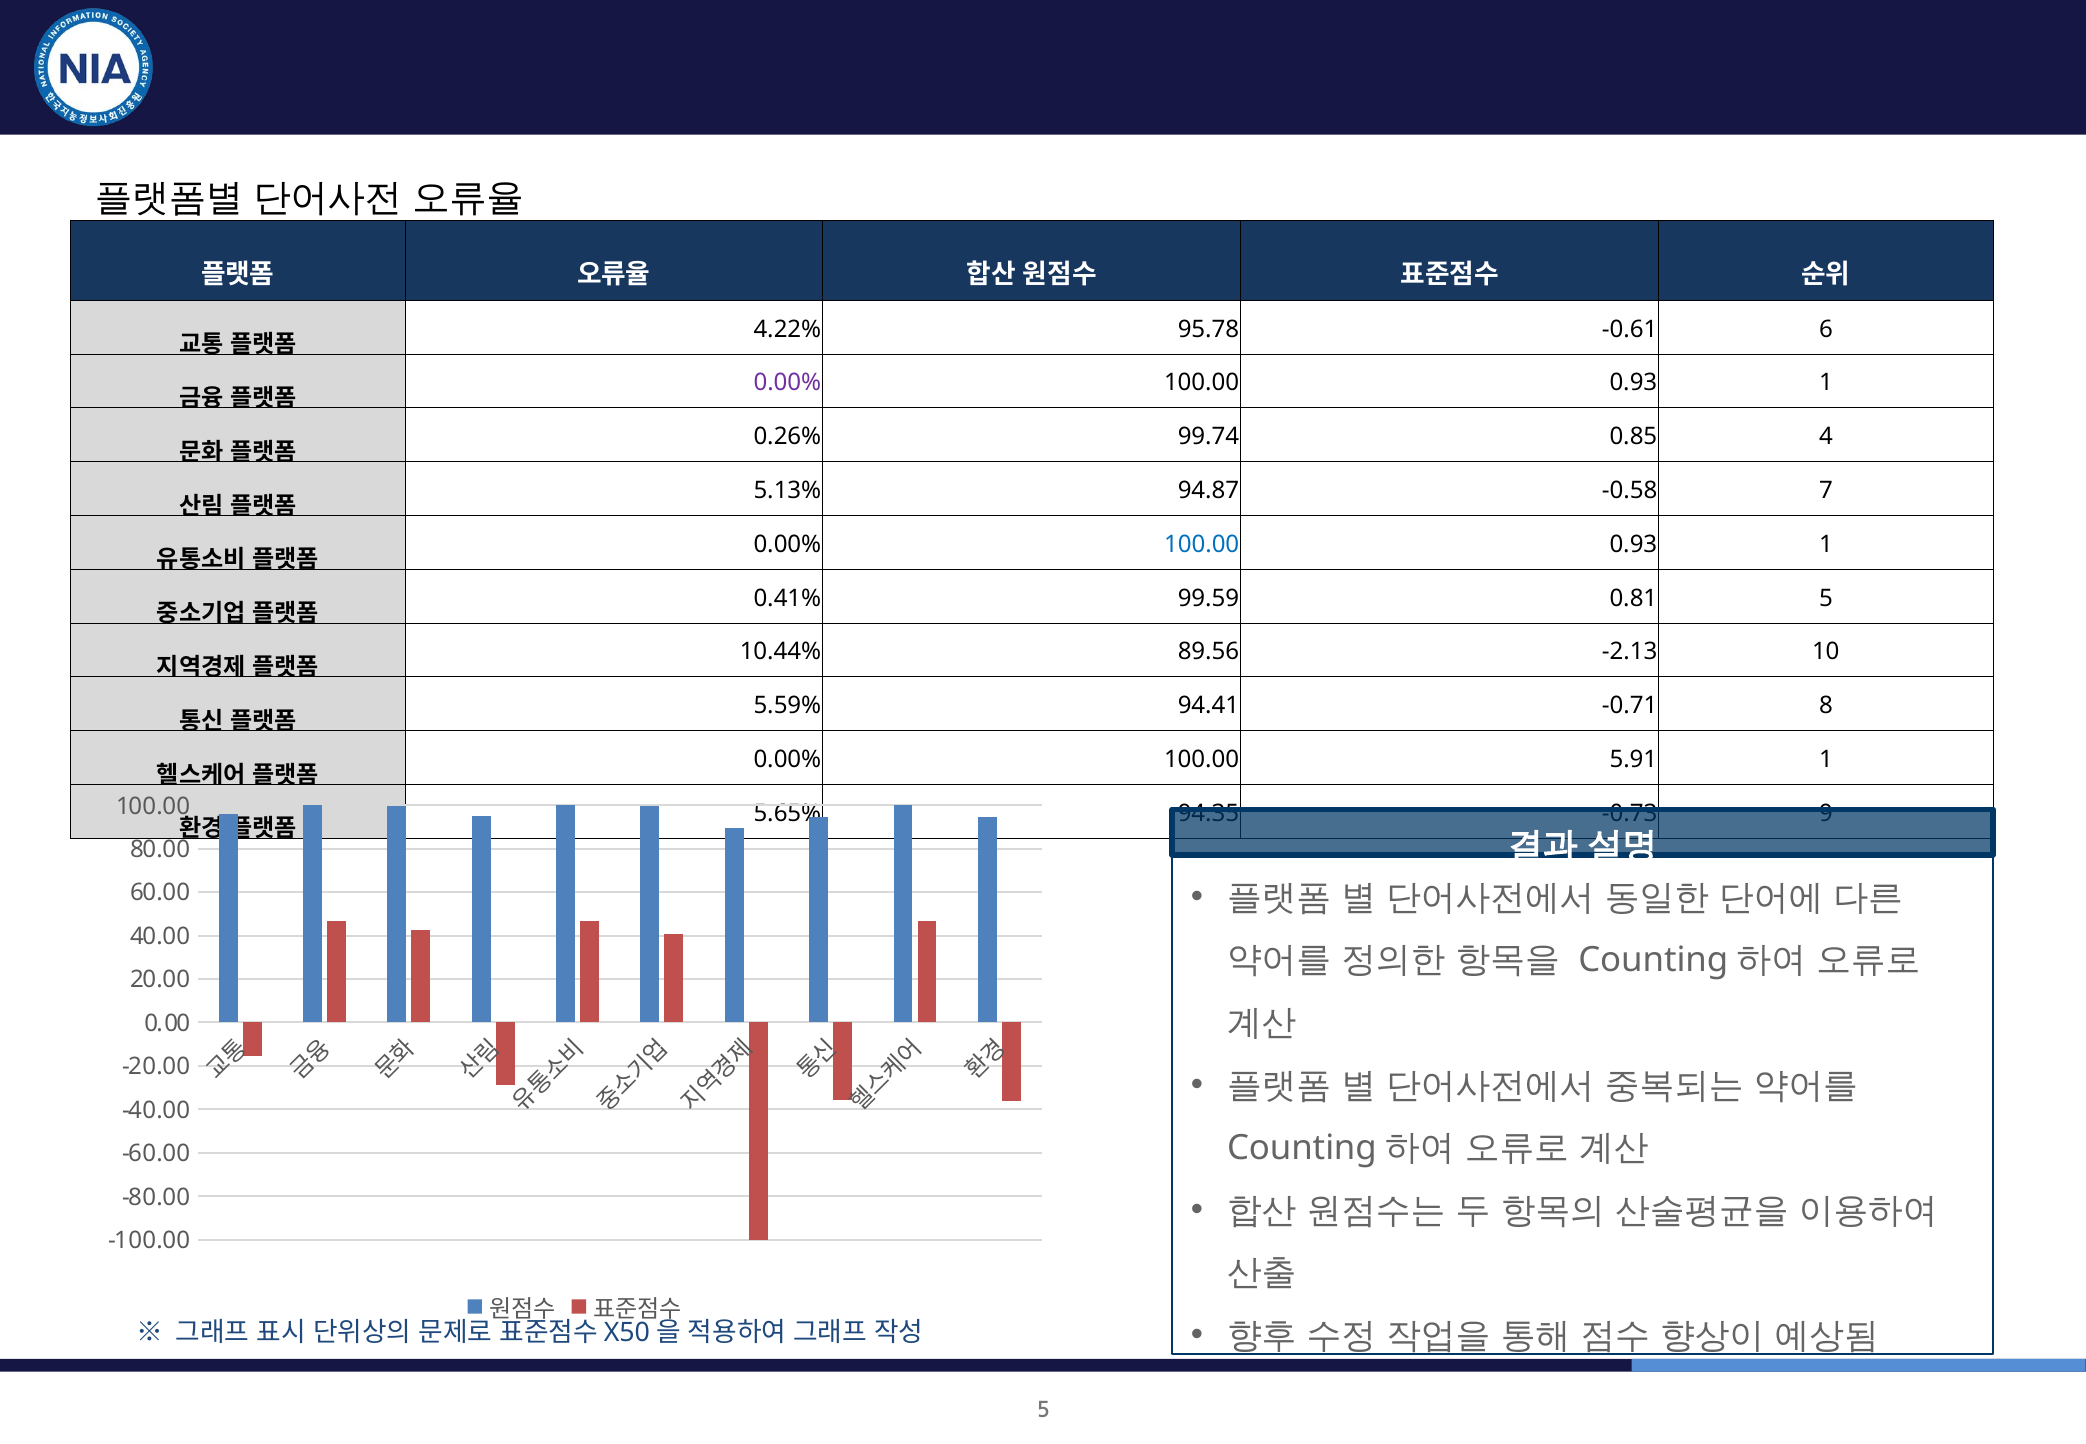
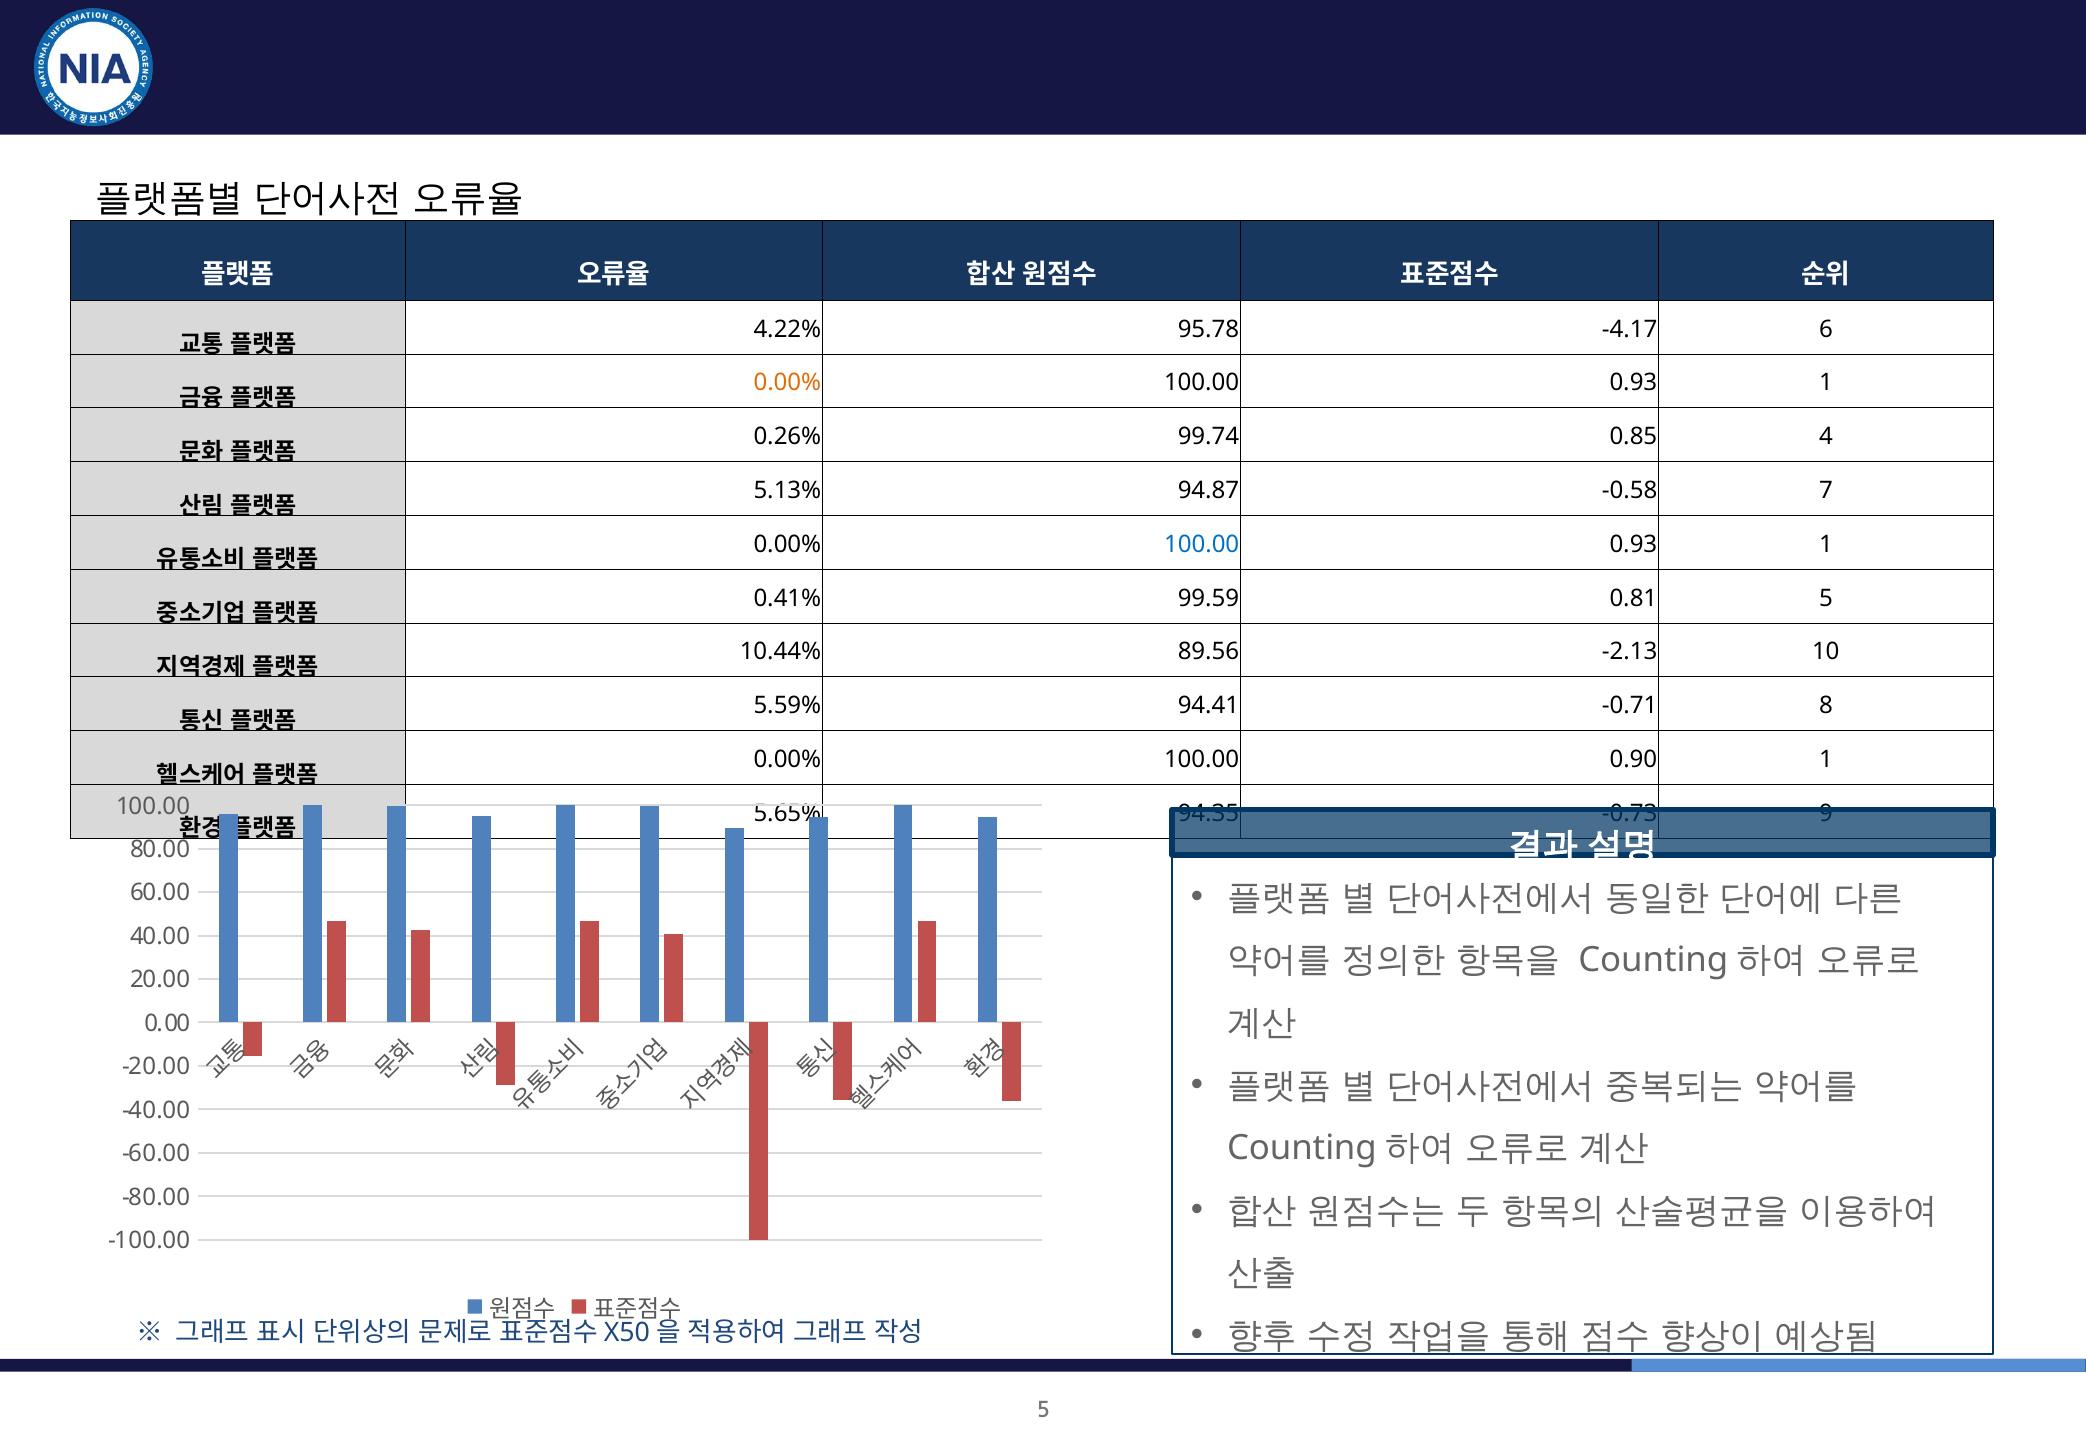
-0.61: -0.61 -> -4.17
0.00% at (787, 383) colour: purple -> orange
5.91: 5.91 -> 0.90
